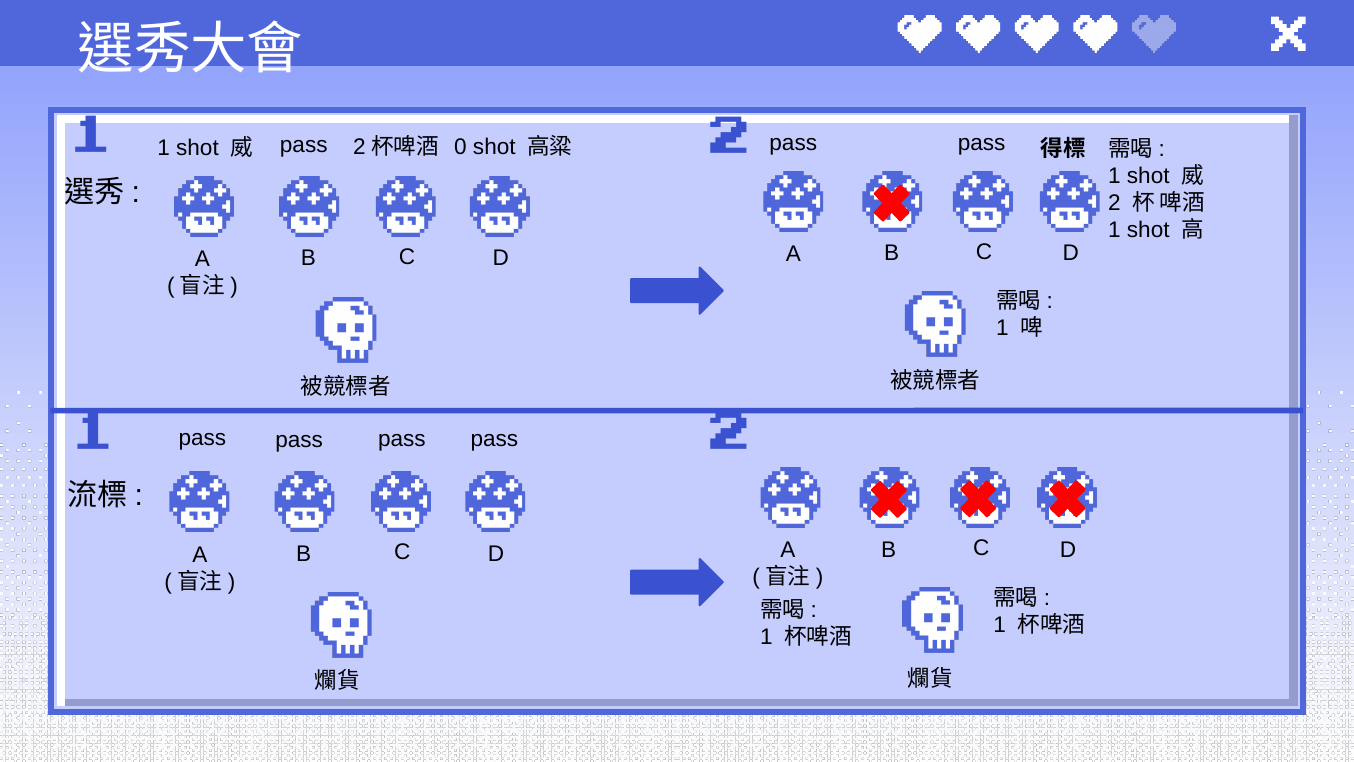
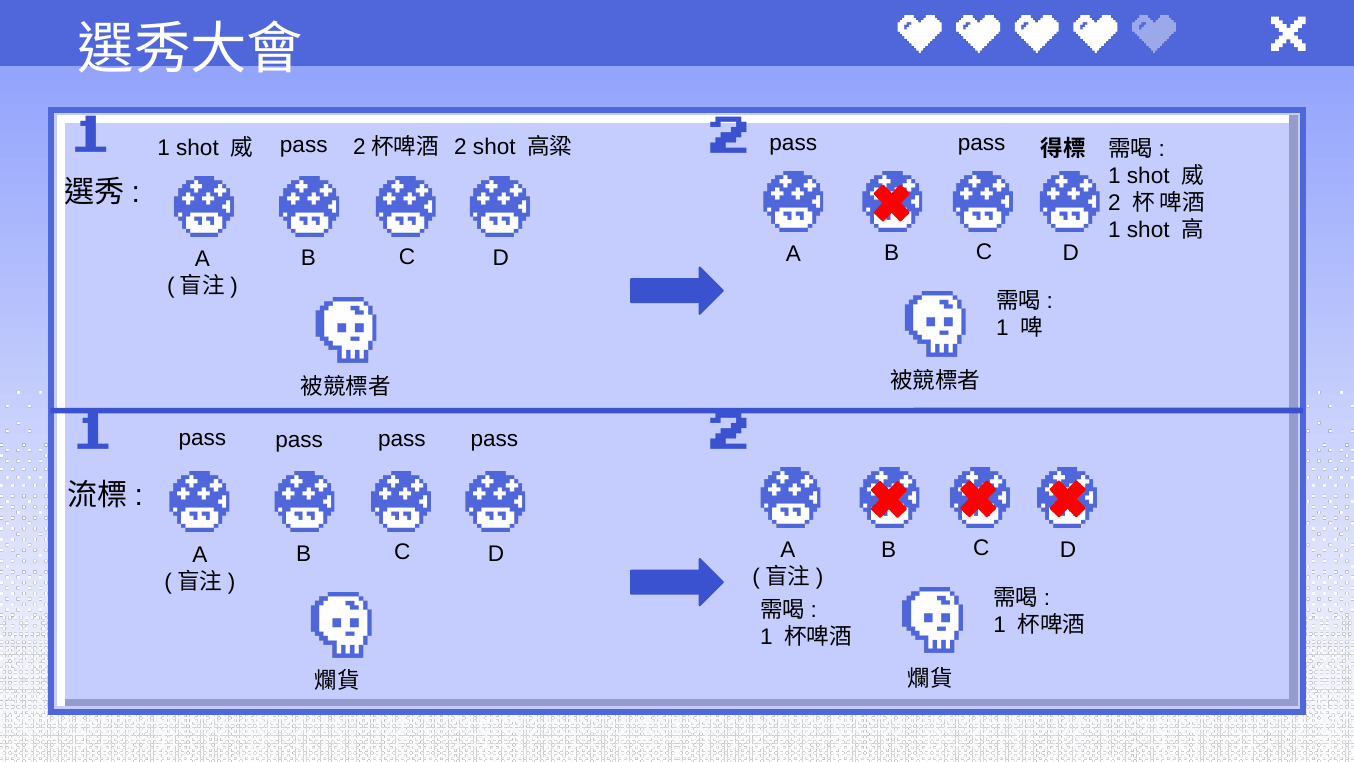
0 at (461, 147): 0 -> 2
